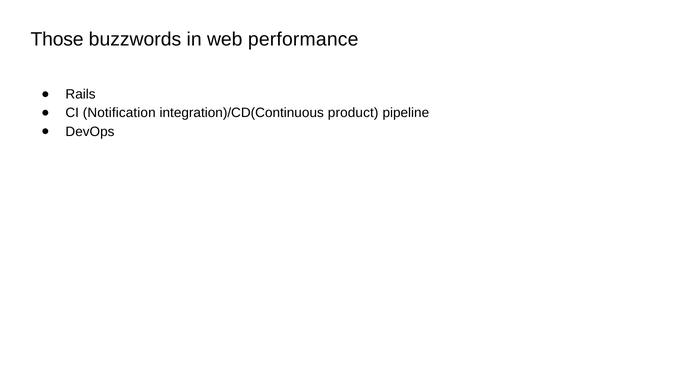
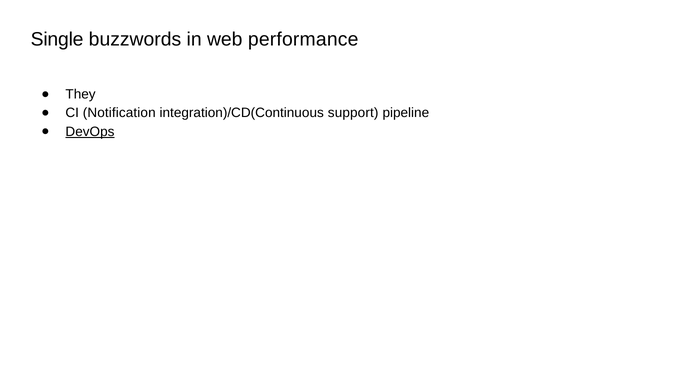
Those: Those -> Single
Rails: Rails -> They
product: product -> support
DevOps underline: none -> present
